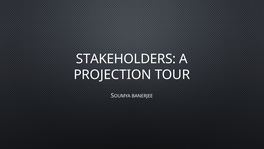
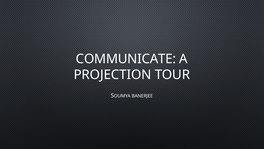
STAKEHOLDERS: STAKEHOLDERS -> COMMUNICATE
